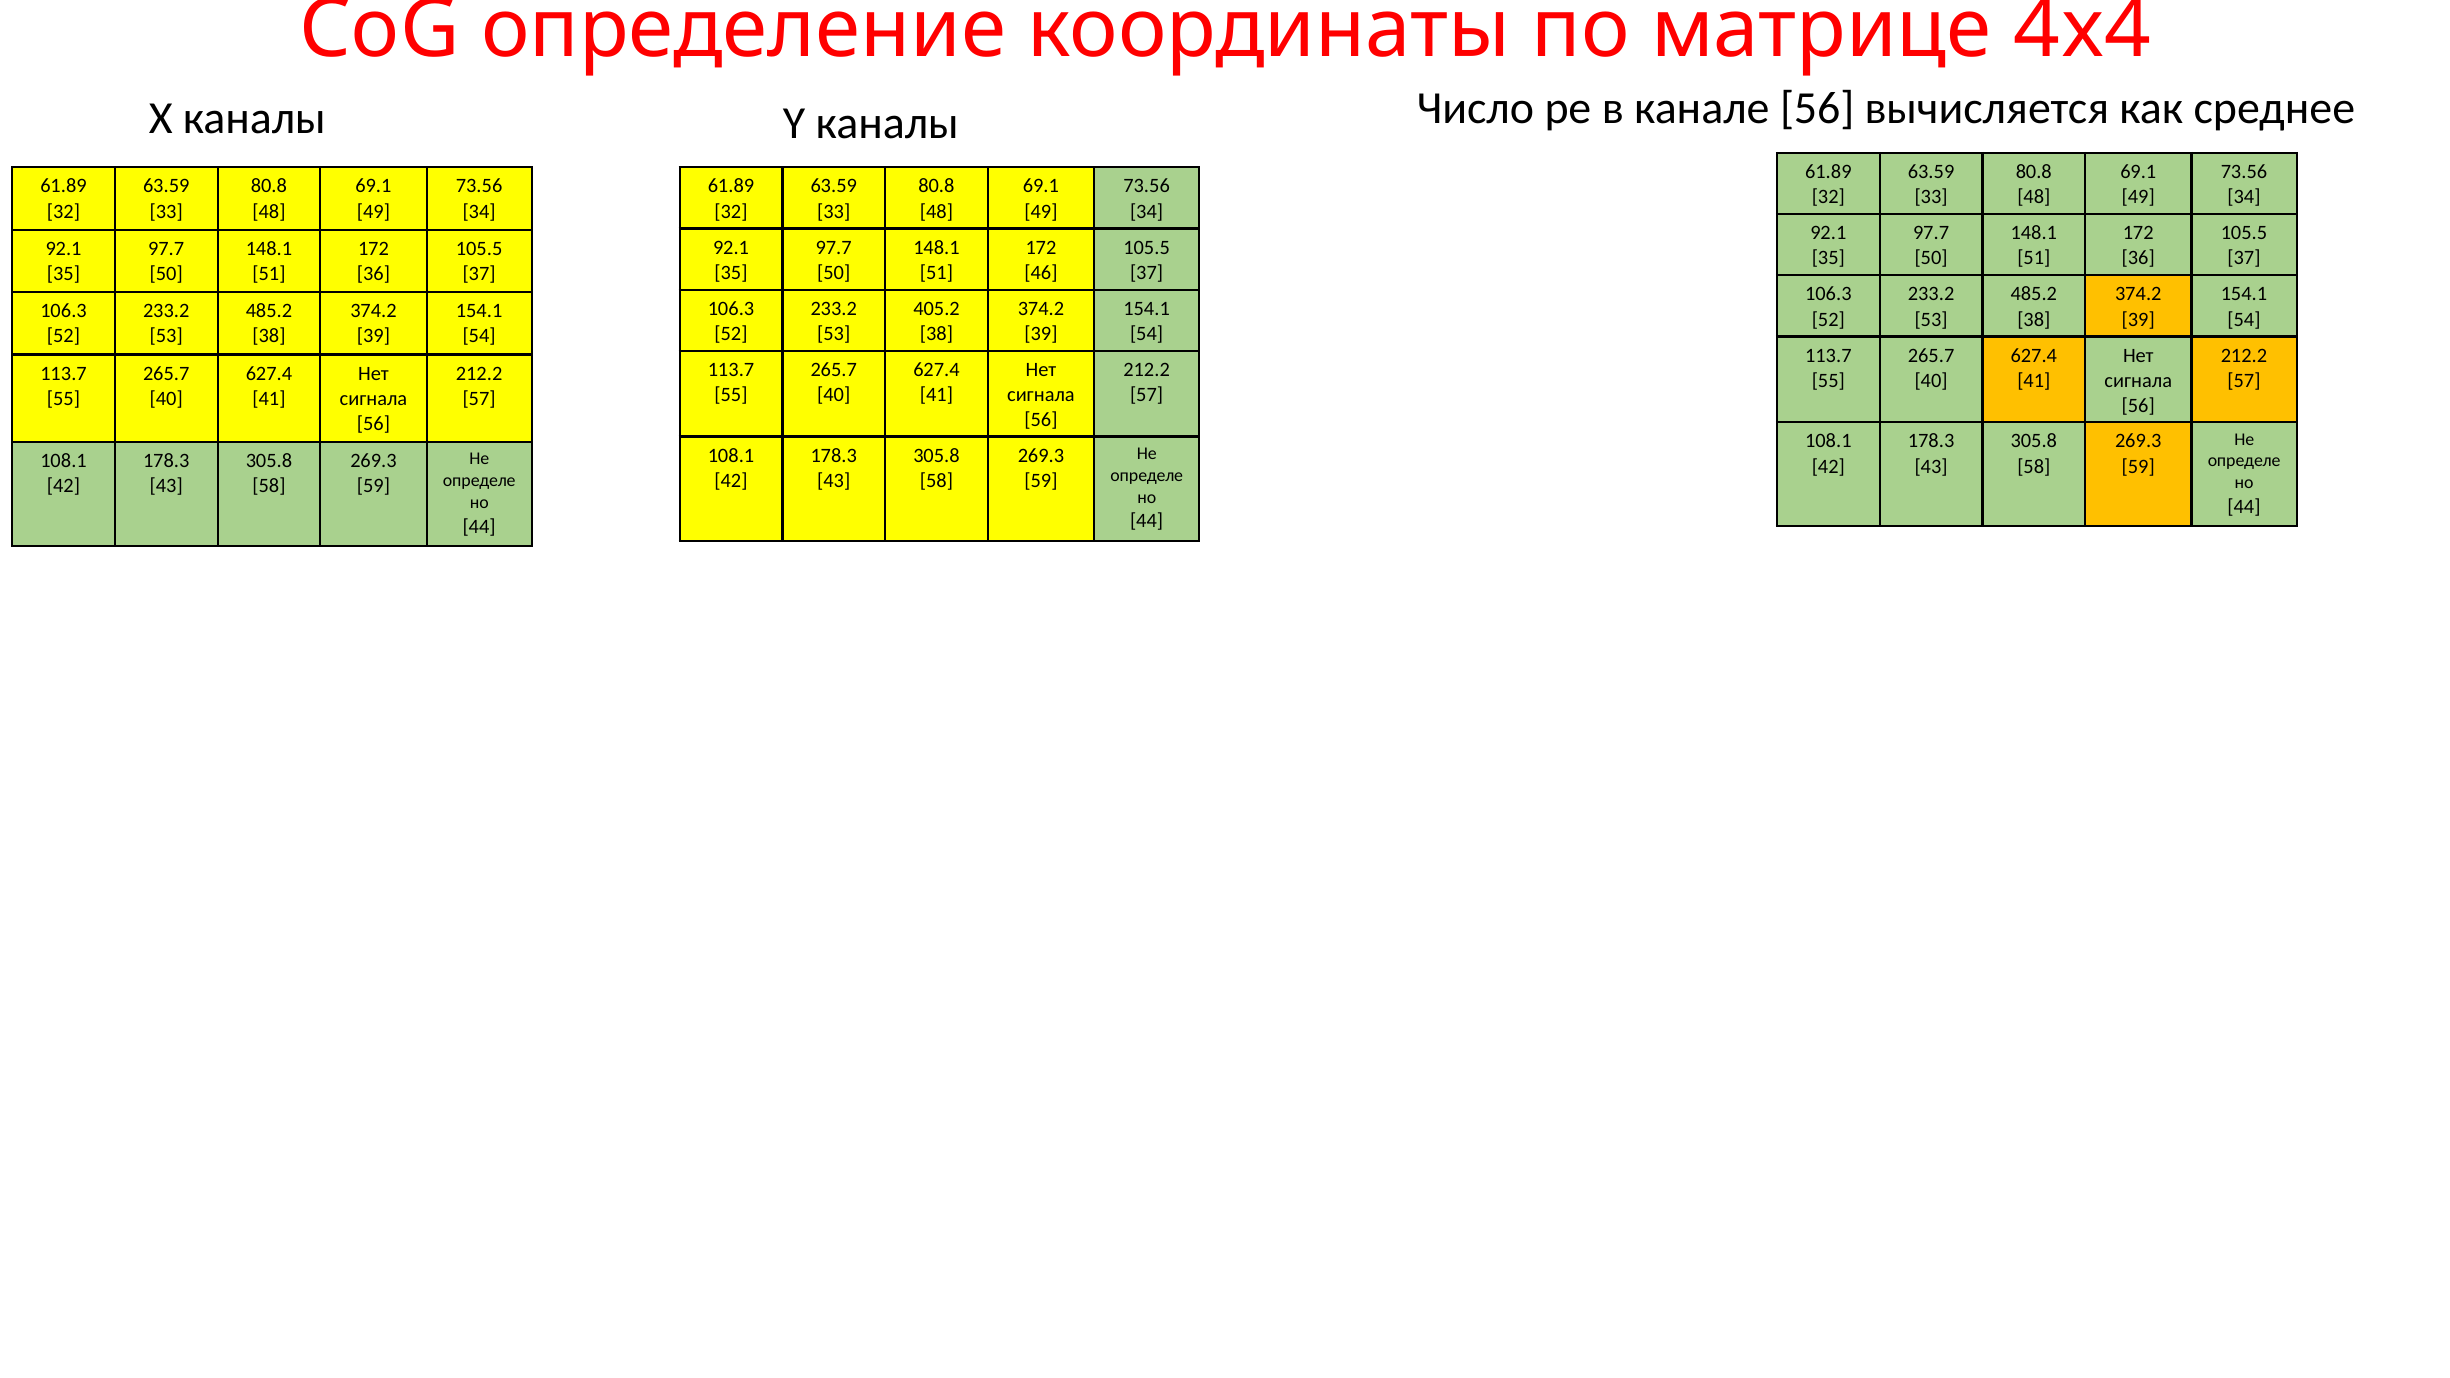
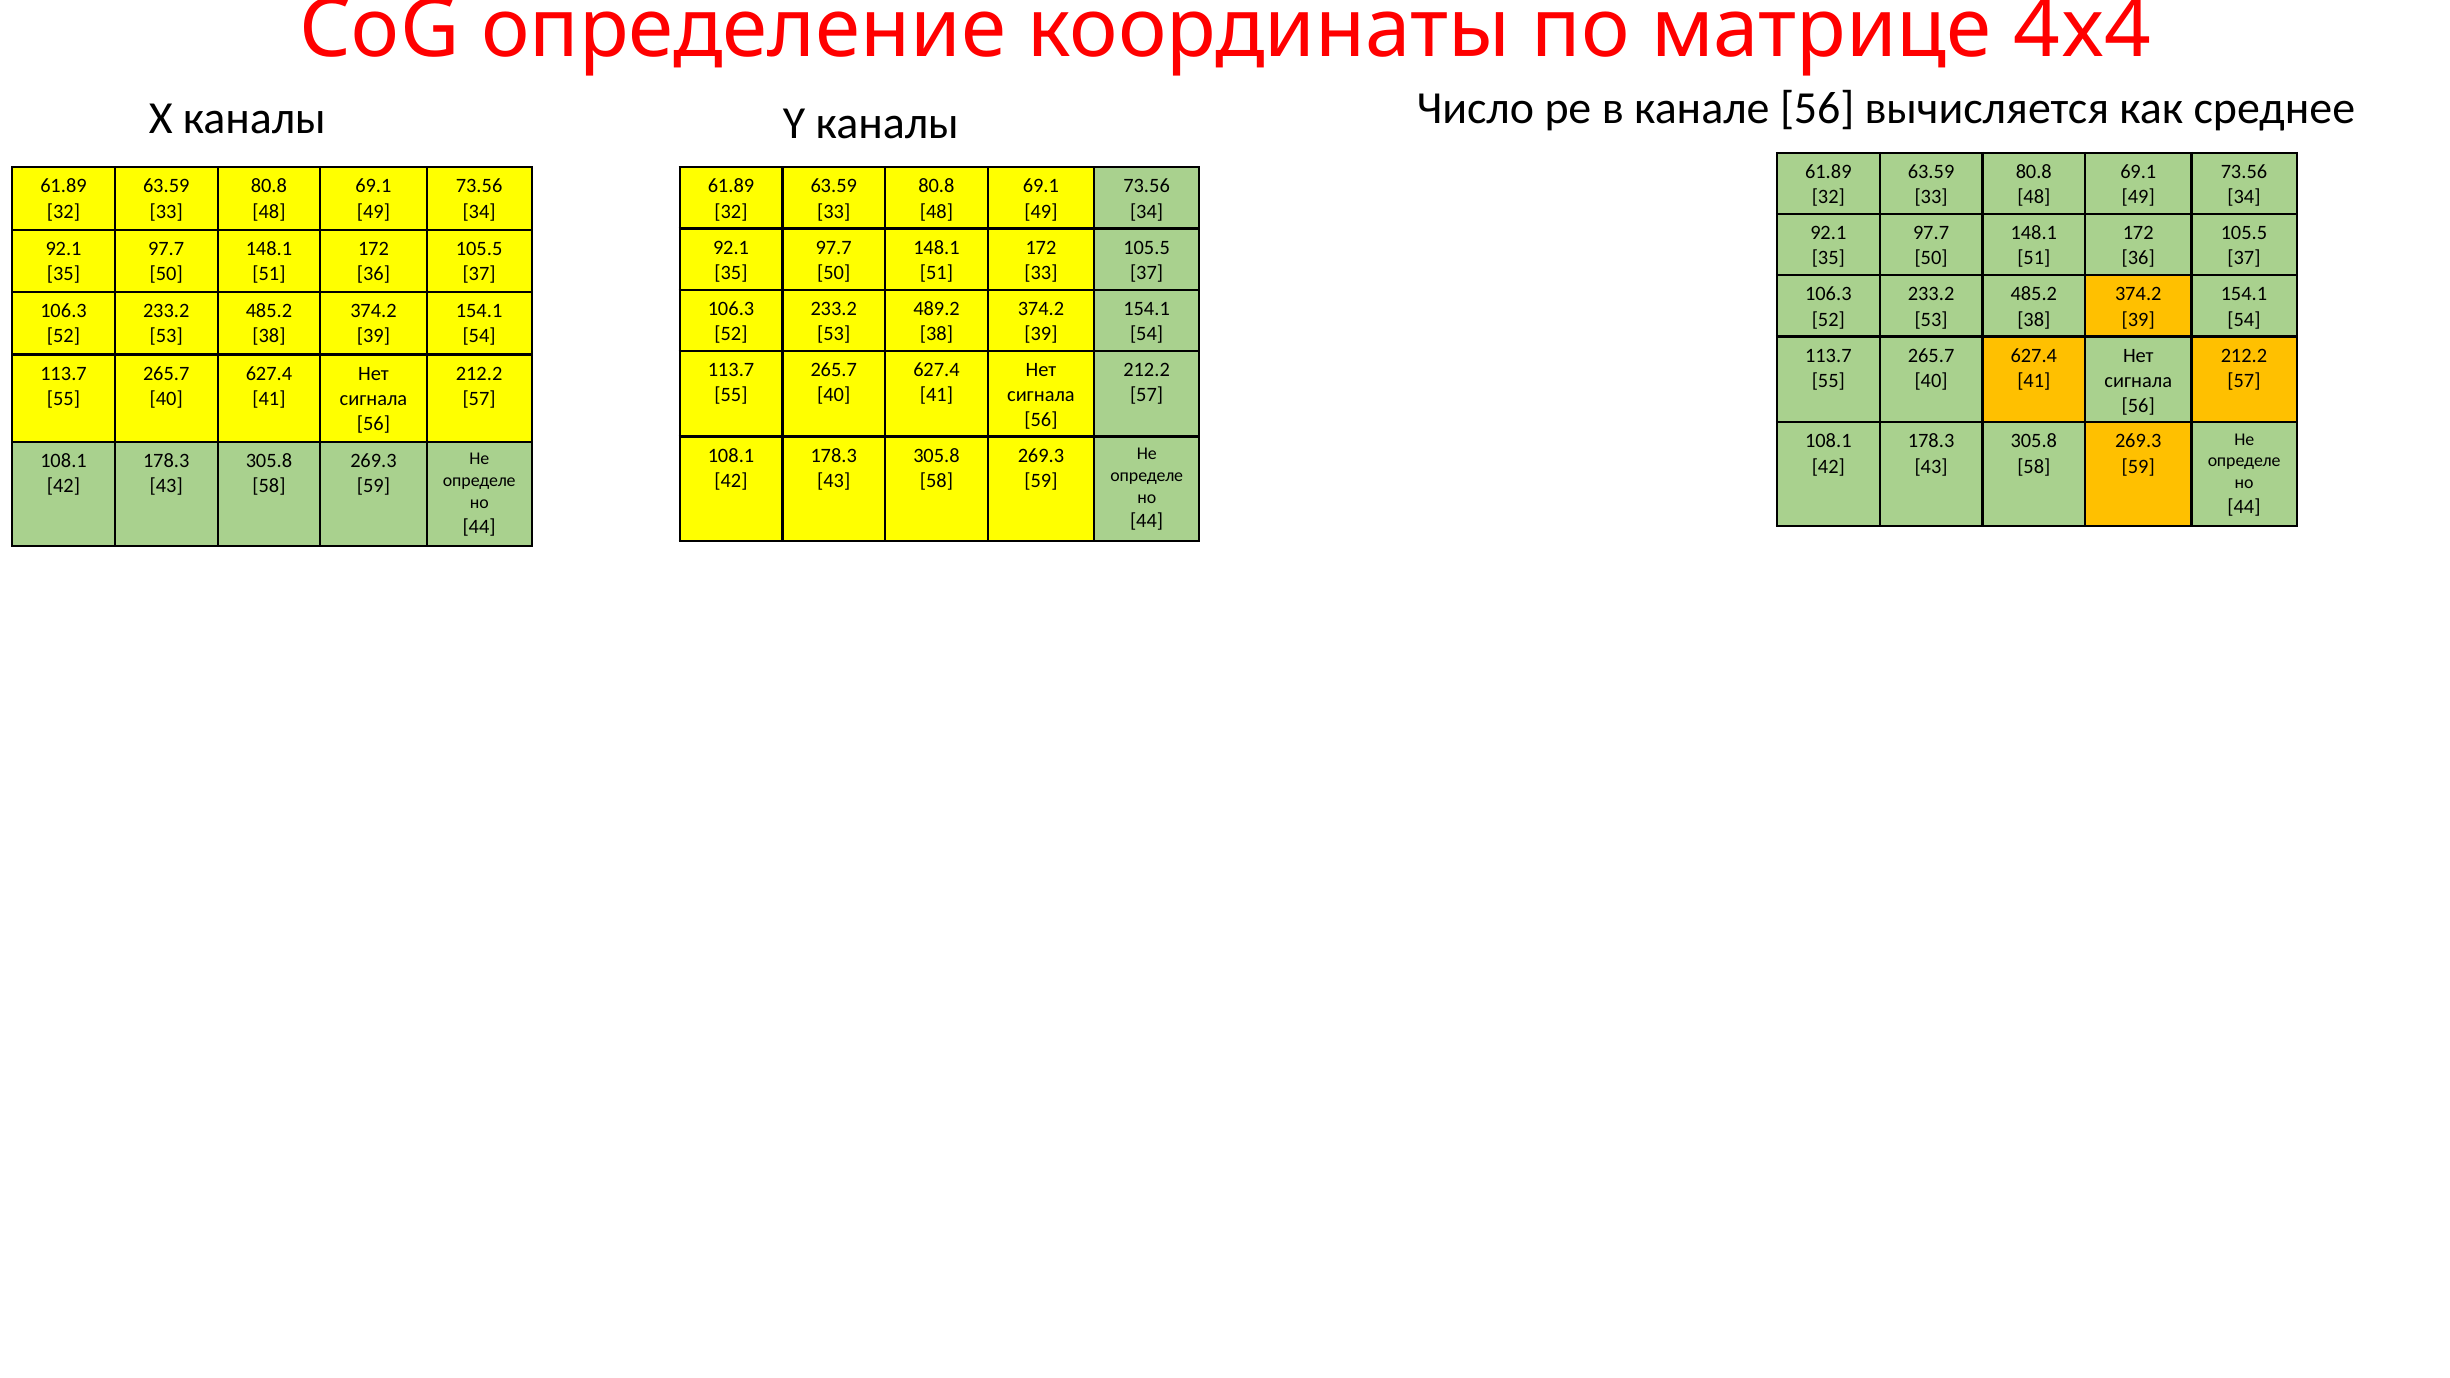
46 at (1041, 273): 46 -> 33
405.2: 405.2 -> 489.2
